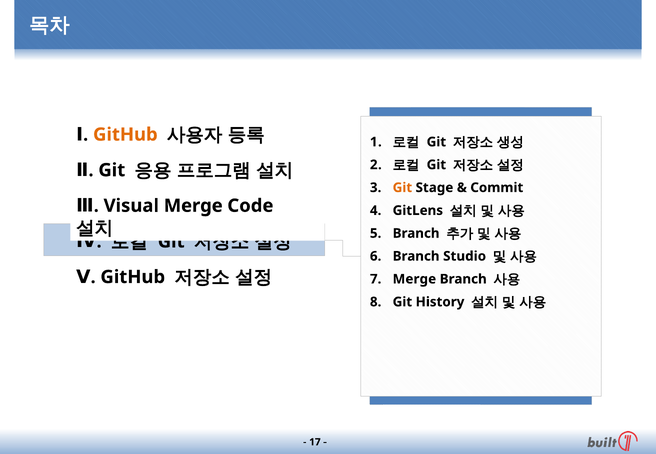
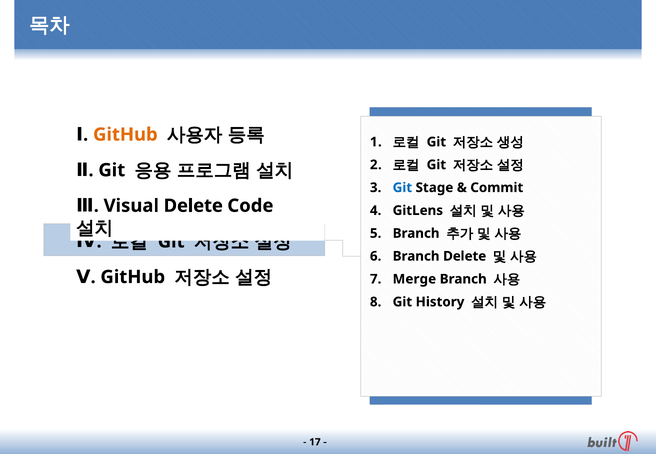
Git at (402, 188) colour: orange -> blue
Visual Merge: Merge -> Delete
Branch Studio: Studio -> Delete
